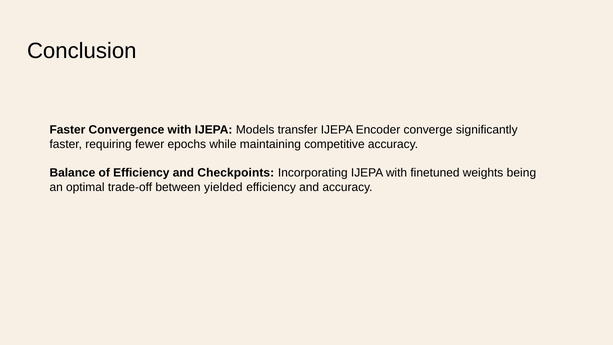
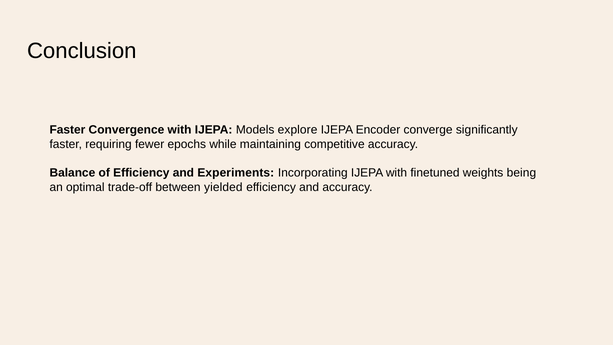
transfer: transfer -> explore
Checkpoints: Checkpoints -> Experiments
